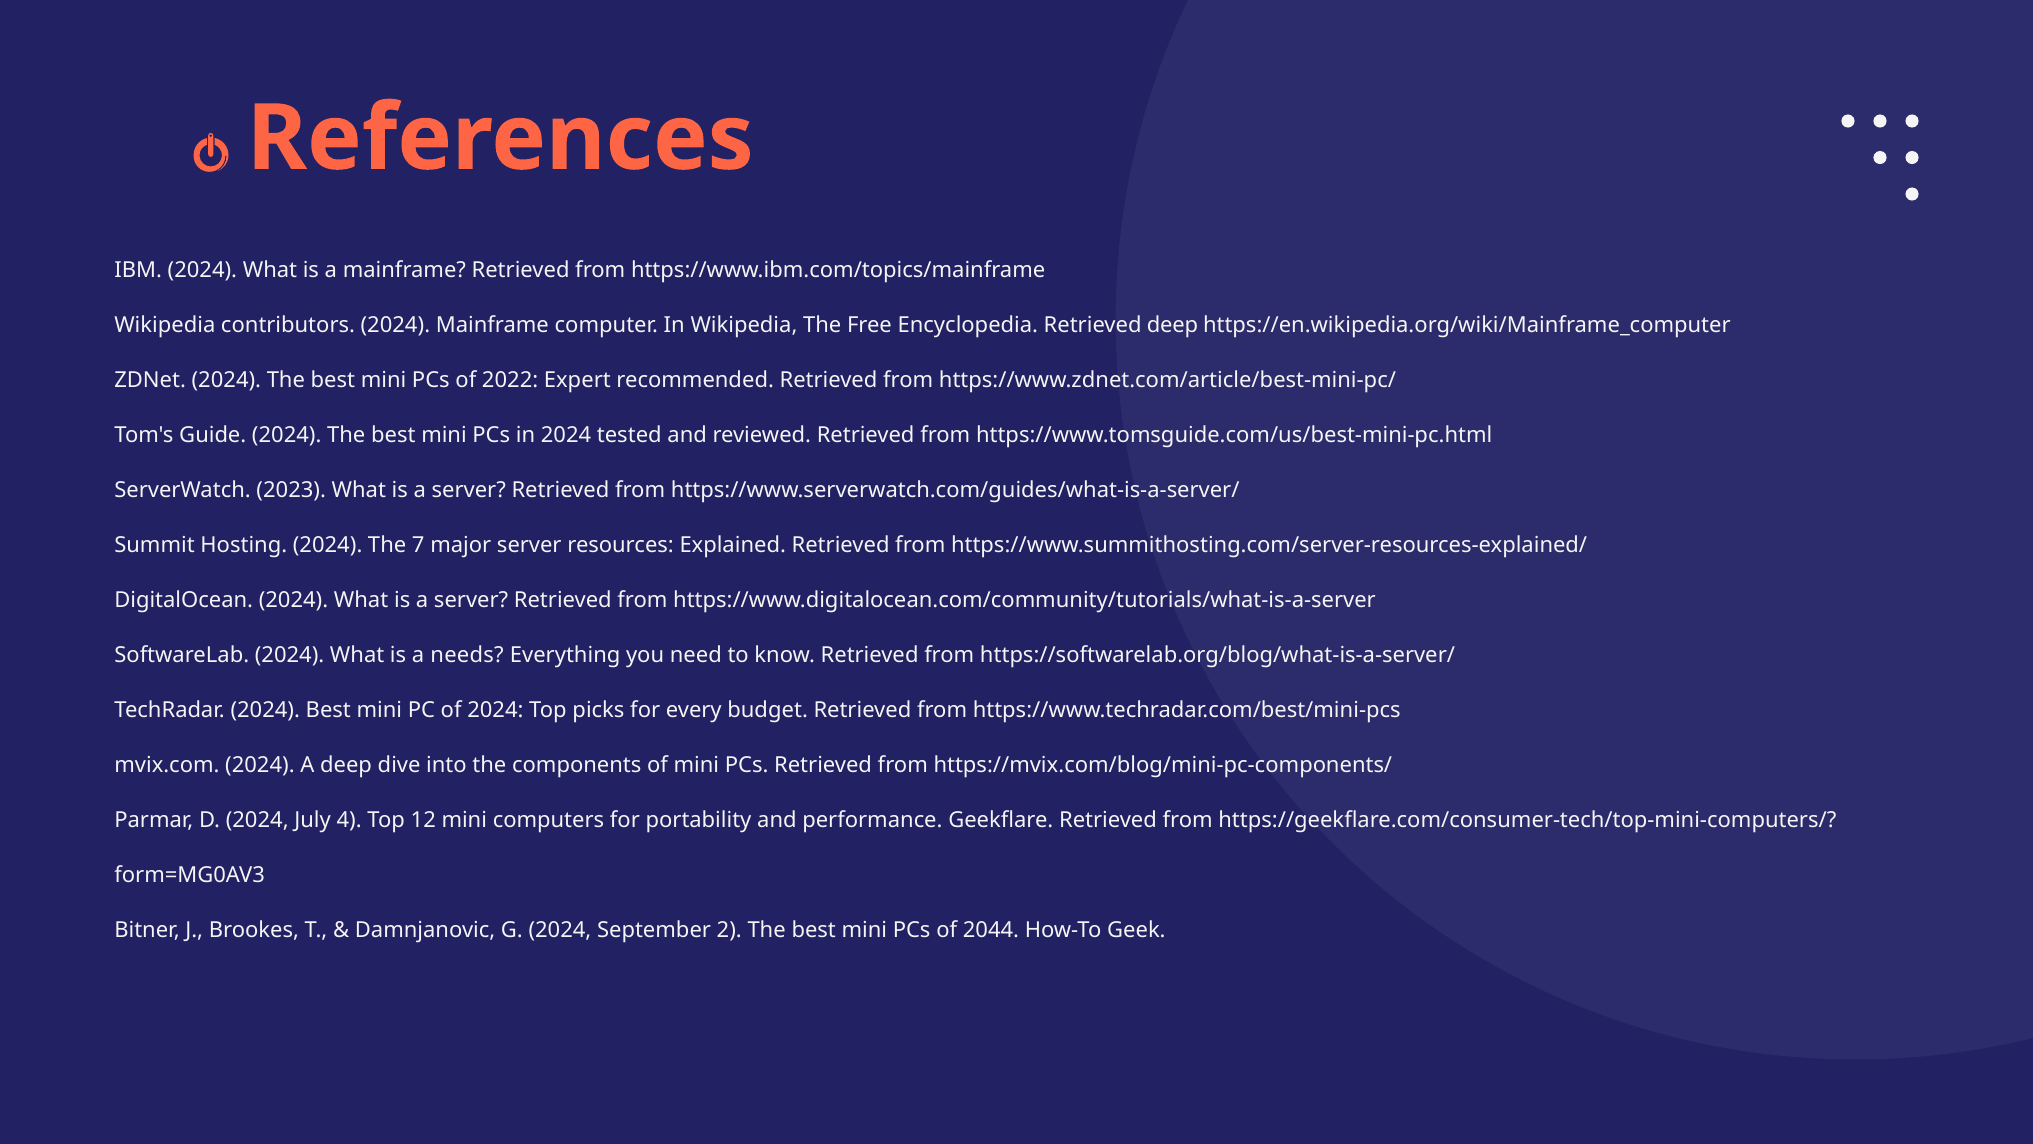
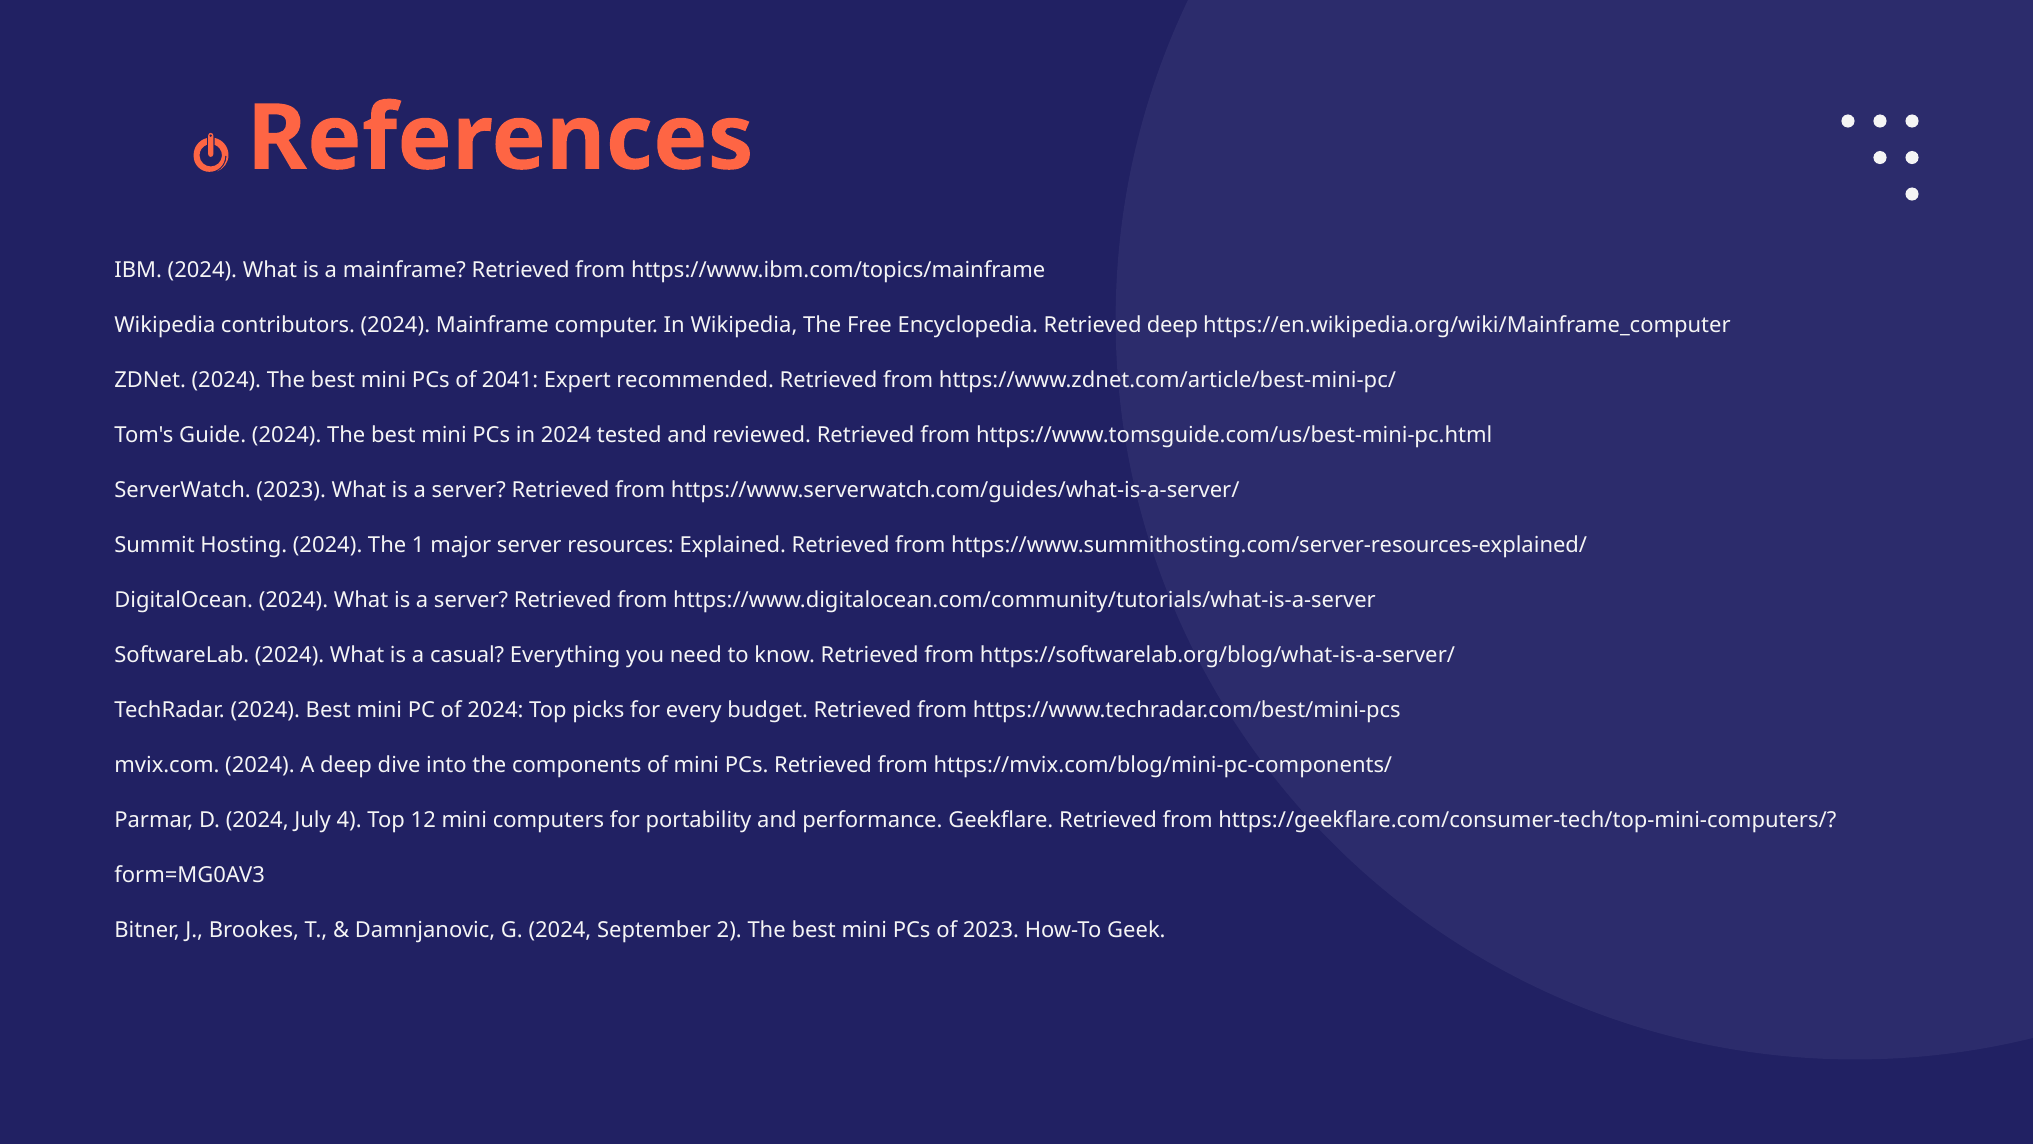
2022: 2022 -> 2041
7: 7 -> 1
needs: needs -> casual
of 2044: 2044 -> 2023
